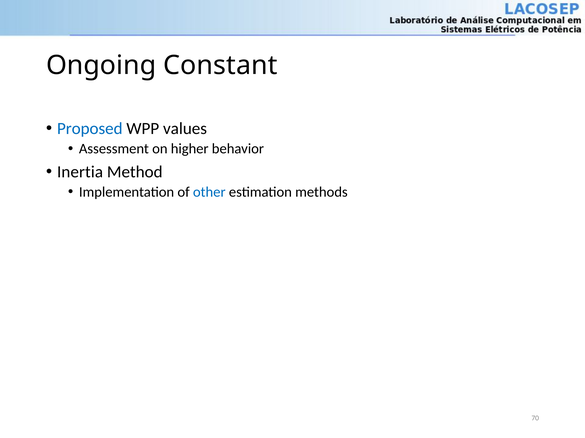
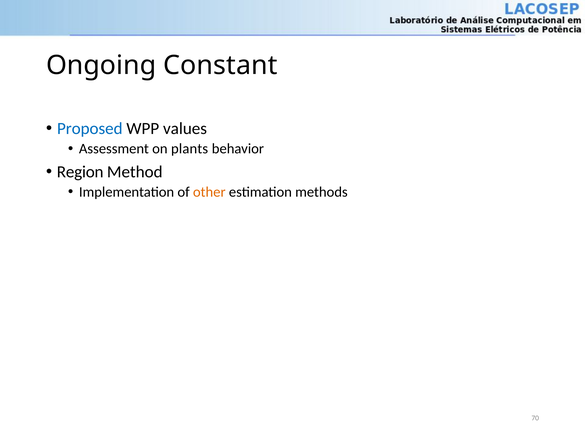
higher: higher -> plants
Inertia: Inertia -> Region
other colour: blue -> orange
